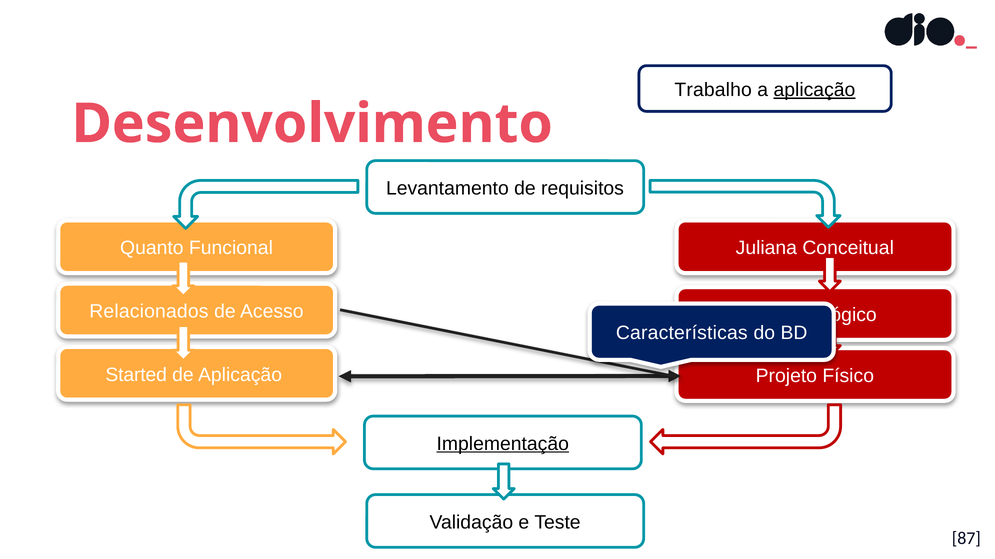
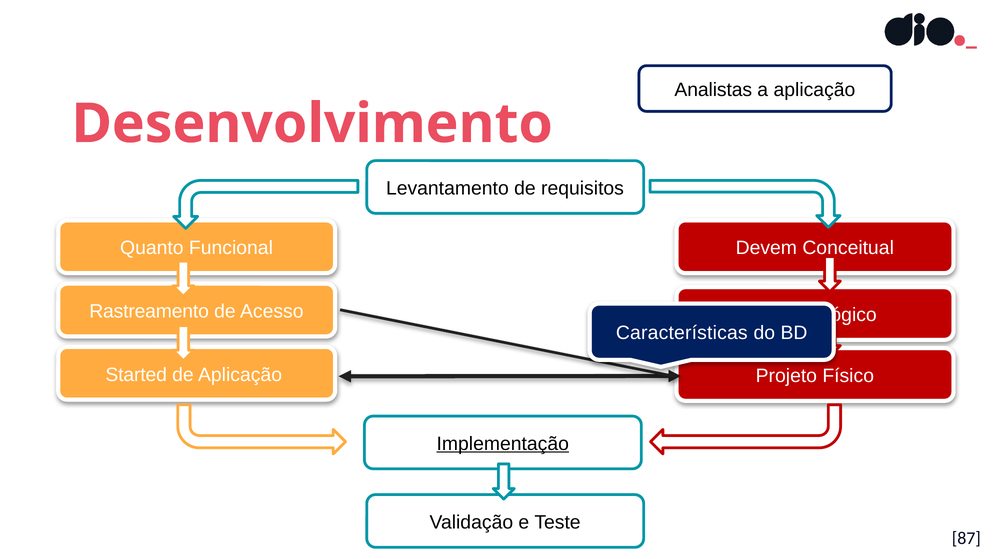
Trabalho: Trabalho -> Analistas
aplicação at (814, 90) underline: present -> none
Juliana: Juliana -> Devem
Relacionados: Relacionados -> Rastreamento
